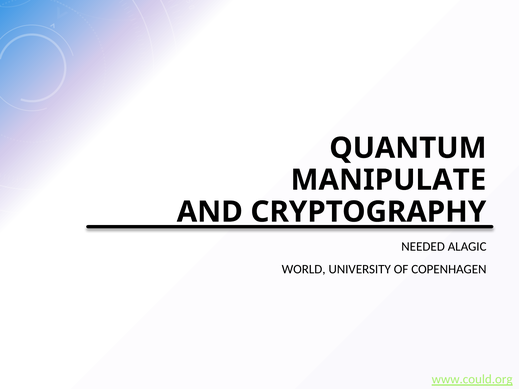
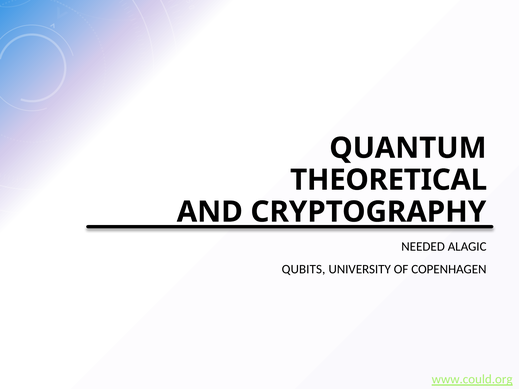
MANIPULATE: MANIPULATE -> THEORETICAL
WORLD: WORLD -> QUBITS
